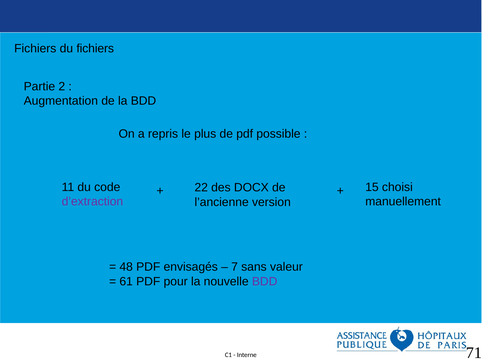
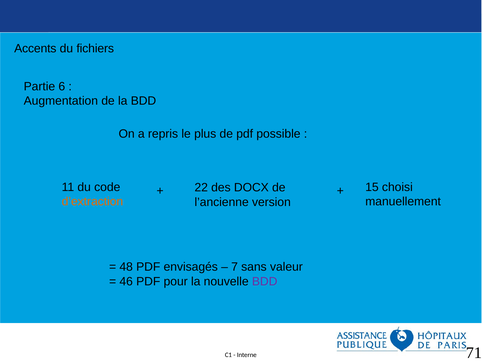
Fichiers at (35, 48): Fichiers -> Accents
2: 2 -> 6
d’extraction colour: purple -> orange
61: 61 -> 46
